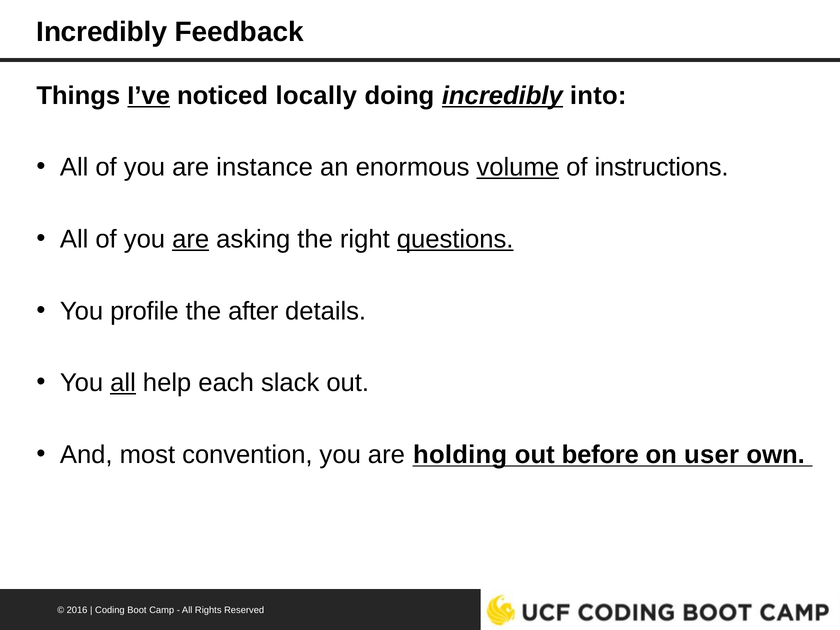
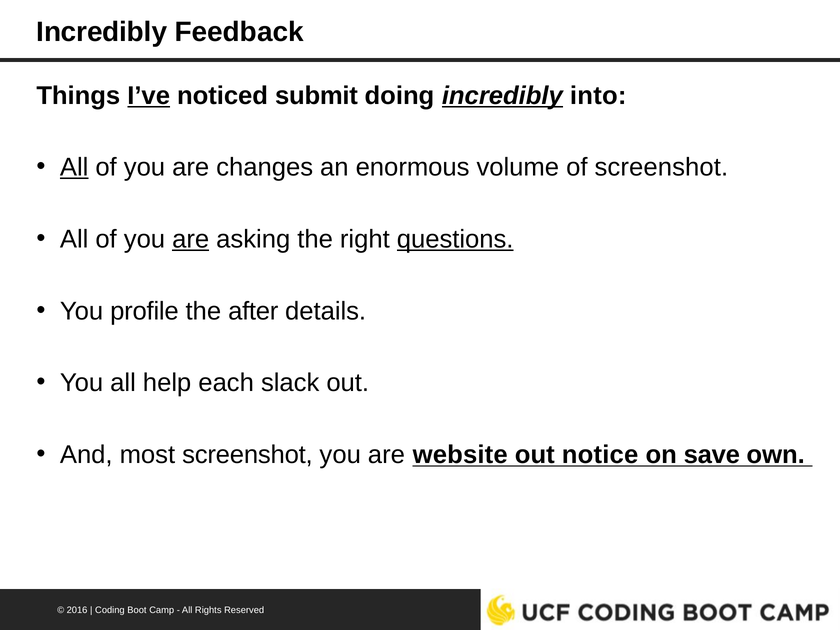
locally: locally -> submit
All at (74, 167) underline: none -> present
instance: instance -> changes
volume underline: present -> none
of instructions: instructions -> screenshot
all at (123, 383) underline: present -> none
most convention: convention -> screenshot
holding: holding -> website
before: before -> notice
user: user -> save
